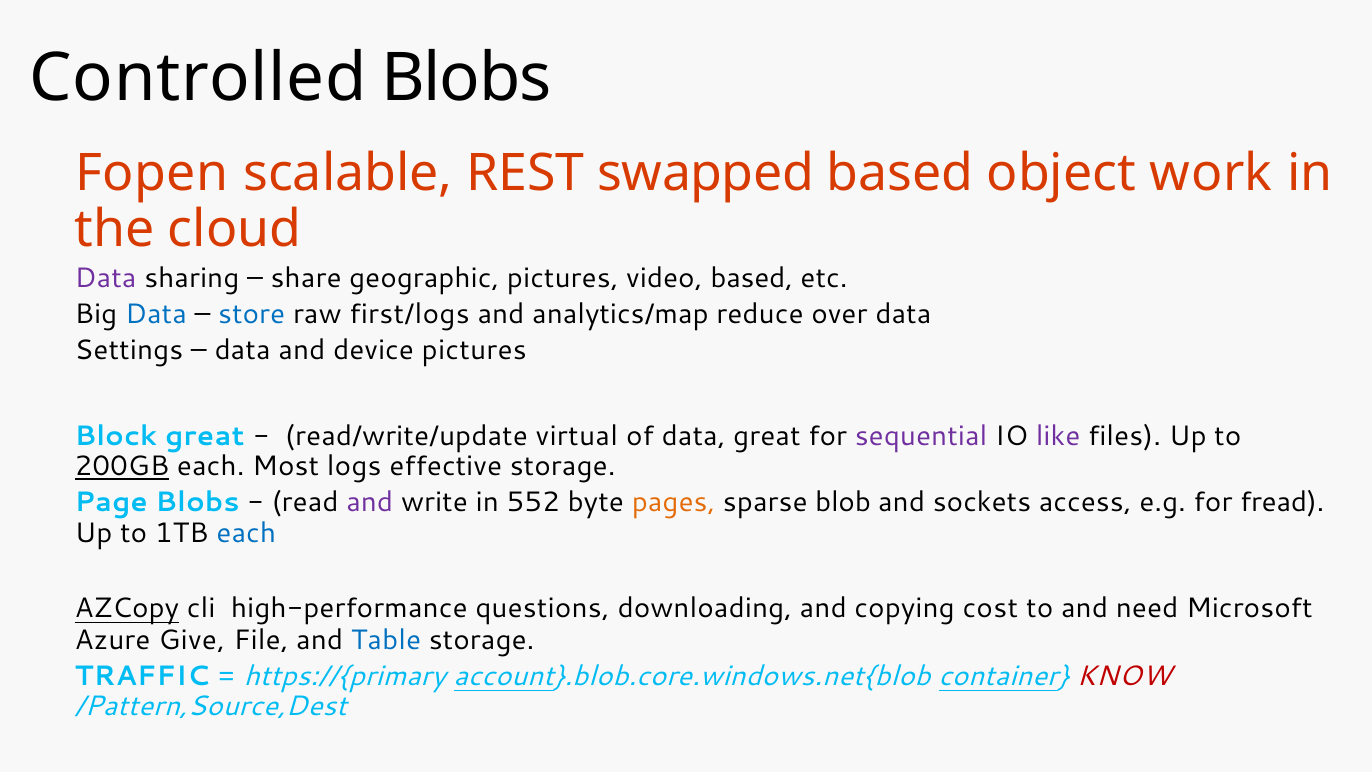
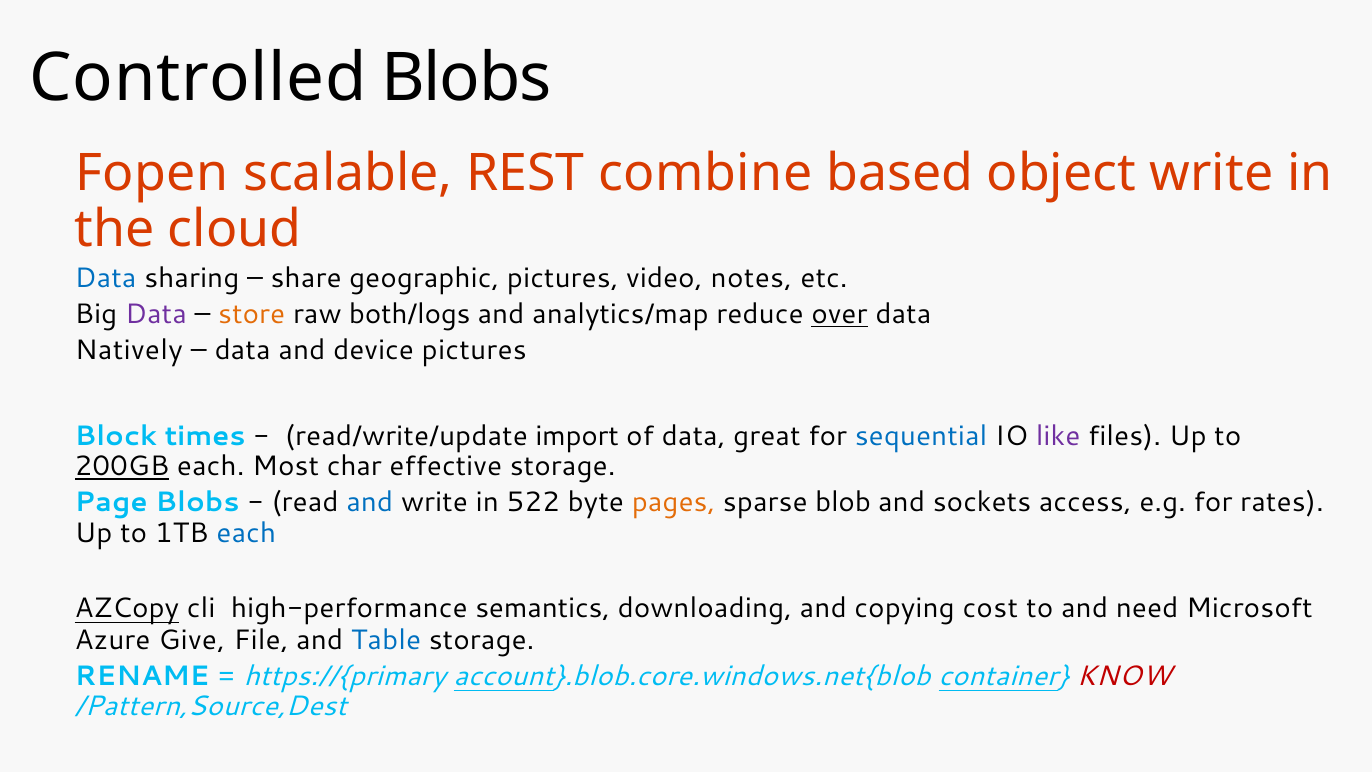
swapped: swapped -> combine
object work: work -> write
Data at (106, 278) colour: purple -> blue
video based: based -> notes
Data at (156, 314) colour: blue -> purple
store colour: blue -> orange
first/logs: first/logs -> both/logs
over underline: none -> present
Settings: Settings -> Natively
Block great: great -> times
virtual: virtual -> import
sequential colour: purple -> blue
logs: logs -> char
and at (370, 502) colour: purple -> blue
552: 552 -> 522
fread: fread -> rates
questions: questions -> semantics
TRAFFIC: TRAFFIC -> RENAME
